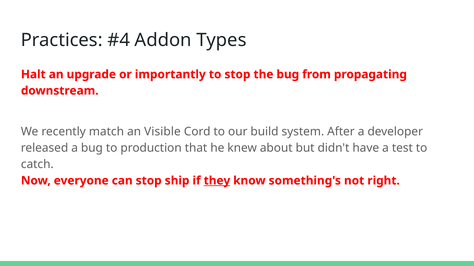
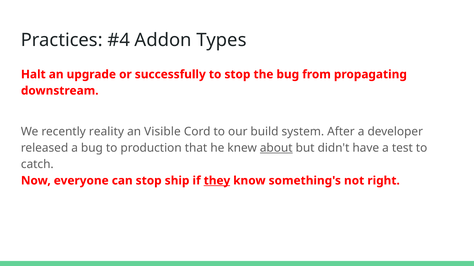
importantly: importantly -> successfully
match: match -> reality
about underline: none -> present
